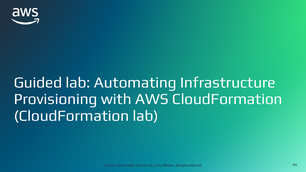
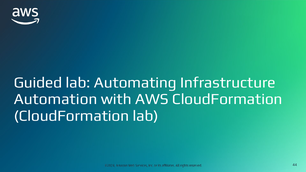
Provisioning: Provisioning -> Automation
